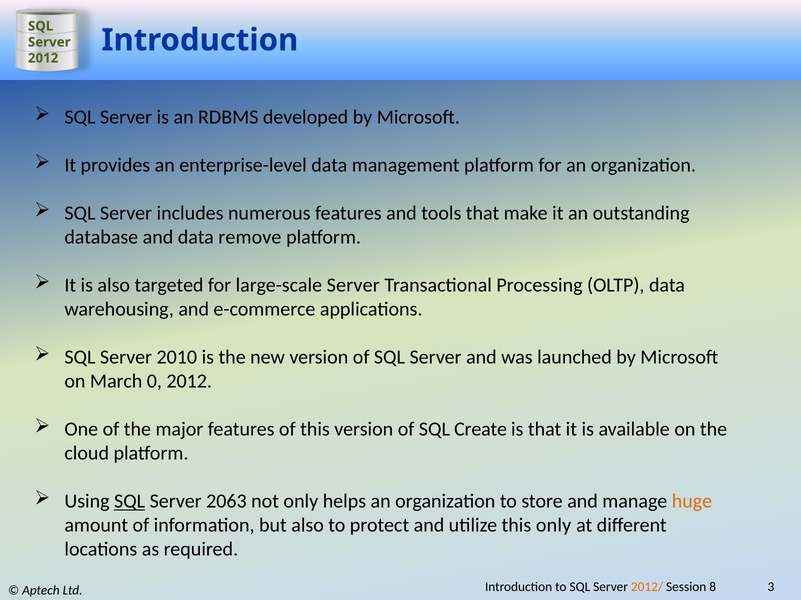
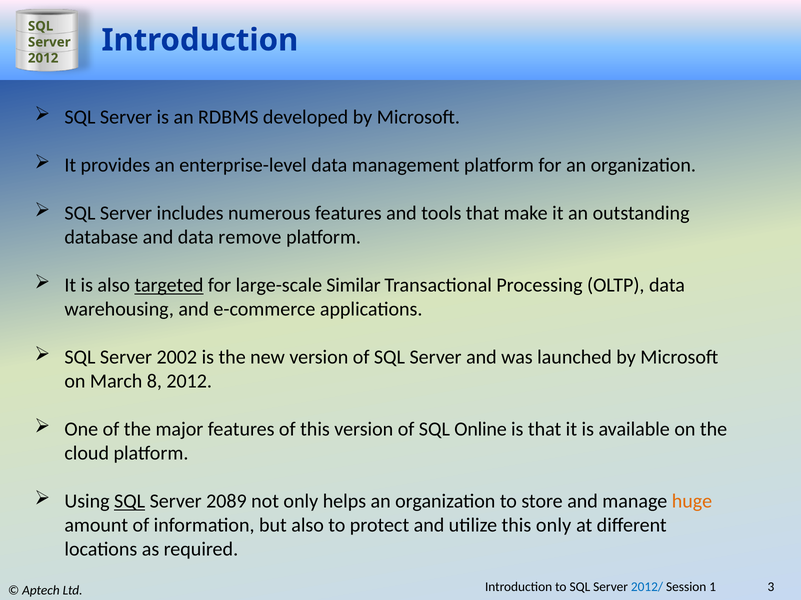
targeted underline: none -> present
large-scale Server: Server -> Similar
2010: 2010 -> 2002
0: 0 -> 8
Create: Create -> Online
2063: 2063 -> 2089
2012/ colour: orange -> blue
8: 8 -> 1
